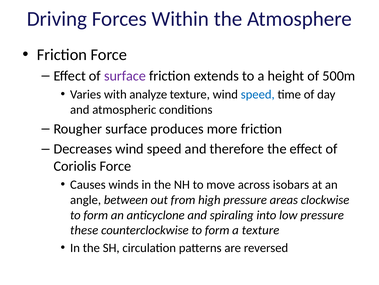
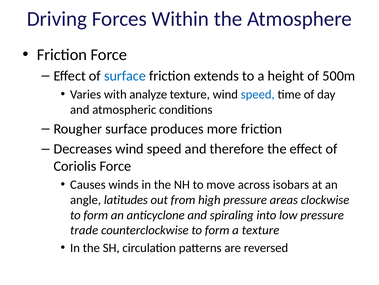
surface at (125, 76) colour: purple -> blue
between: between -> latitudes
these: these -> trade
